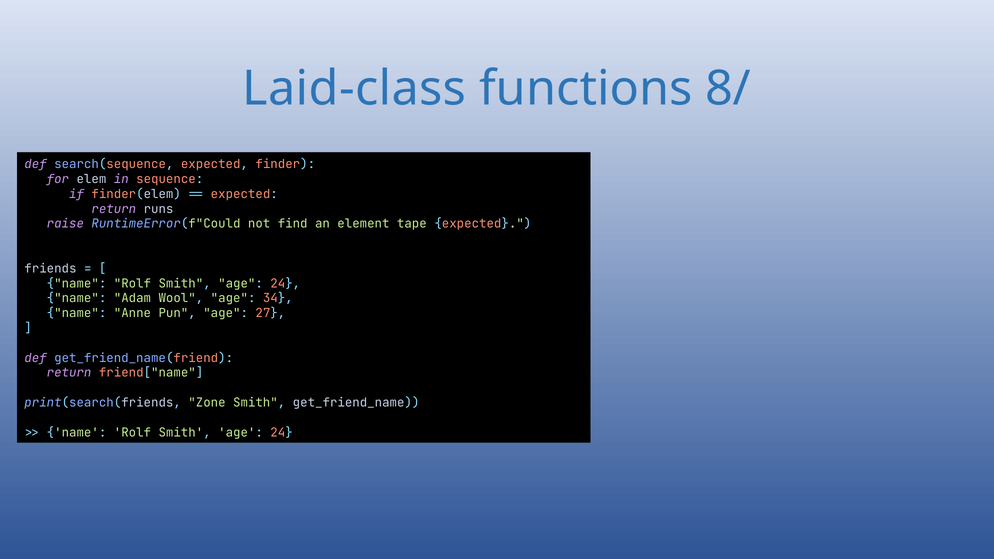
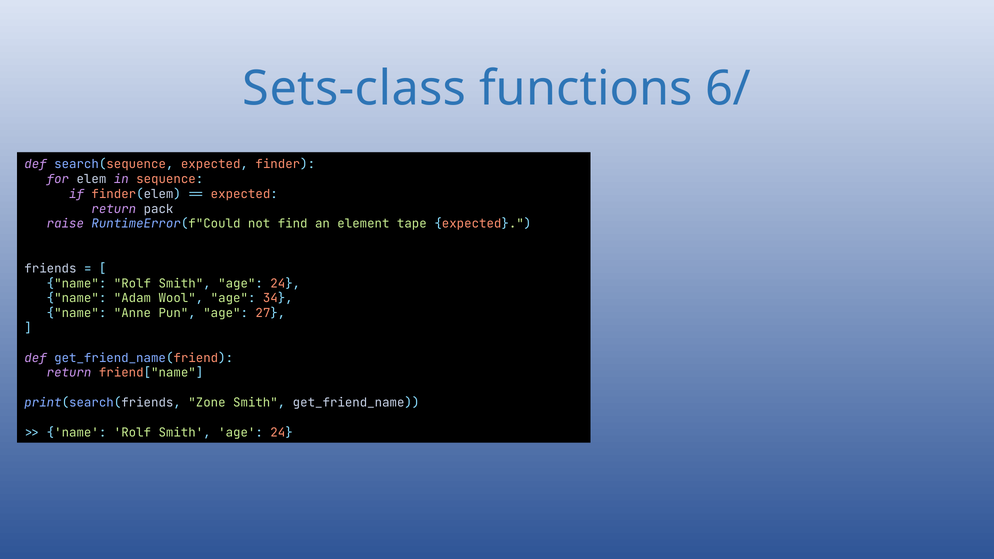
Laid-class: Laid-class -> Sets-class
8/: 8/ -> 6/
runs: runs -> pack
